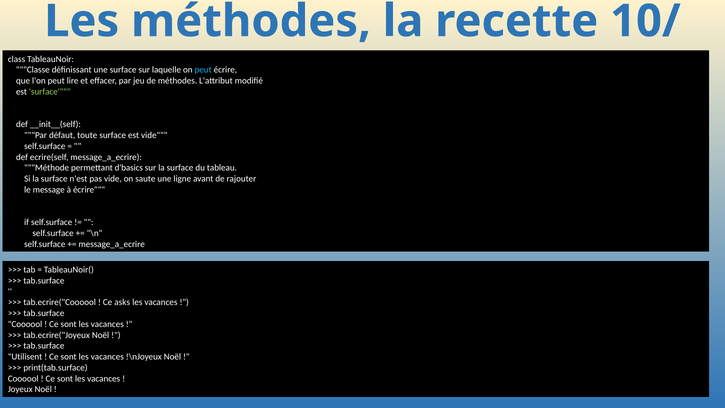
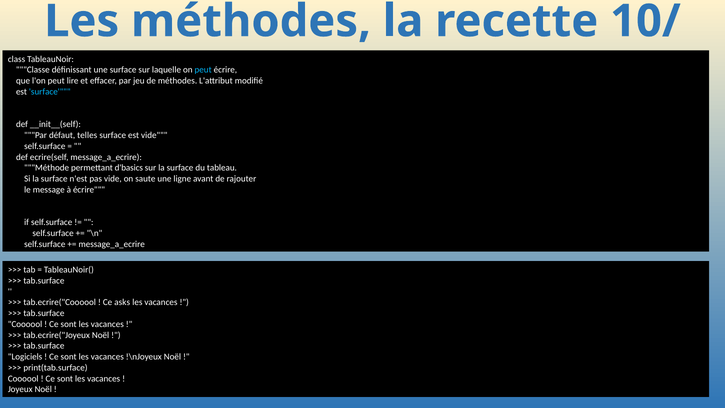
surface at (50, 92) colour: light green -> light blue
toute: toute -> telles
Utilisent: Utilisent -> Logiciels
